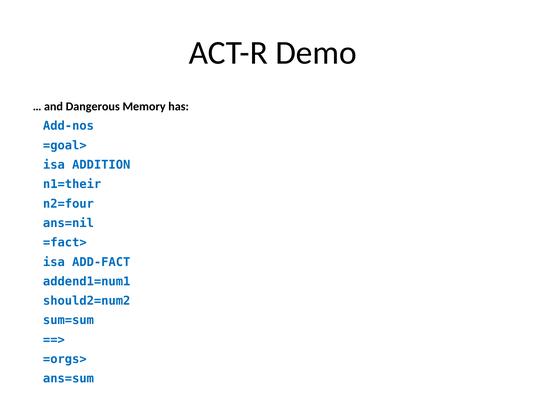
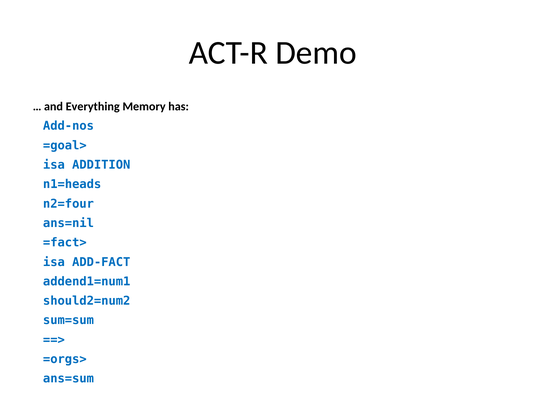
Dangerous: Dangerous -> Everything
n1=their: n1=their -> n1=heads
